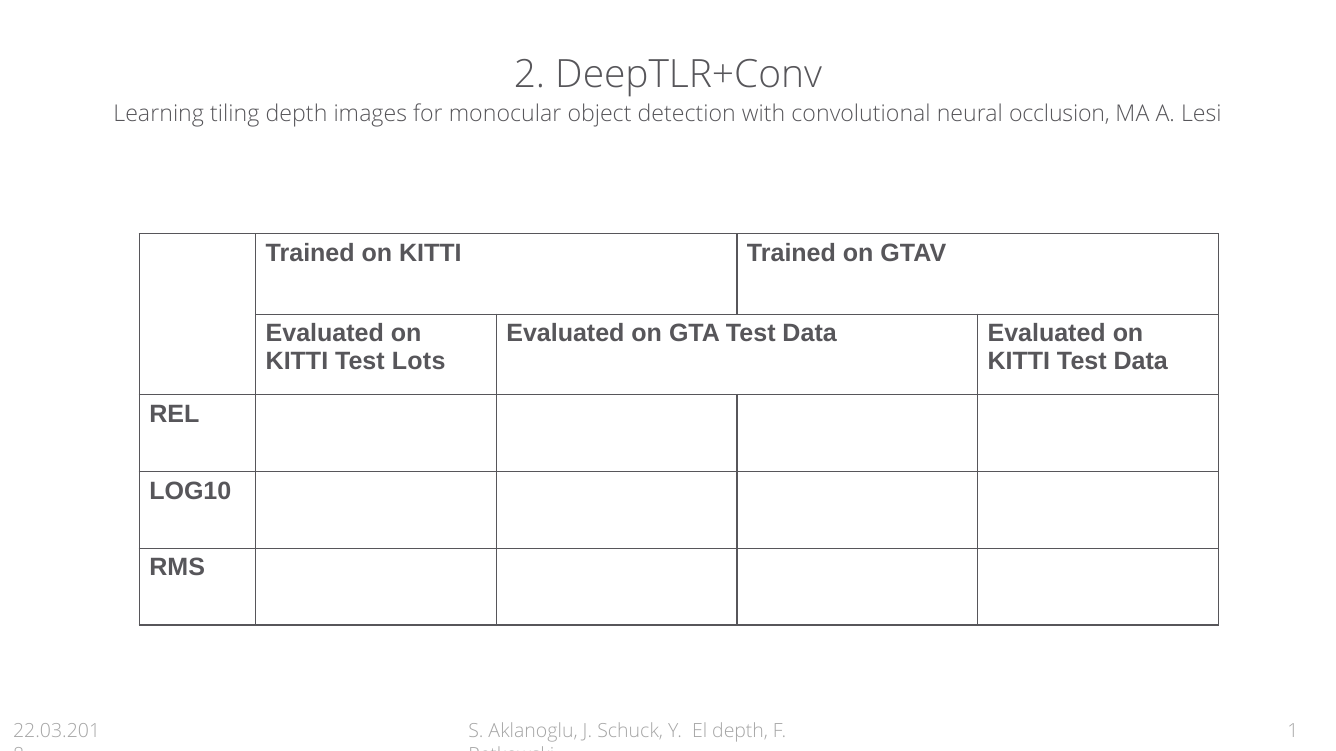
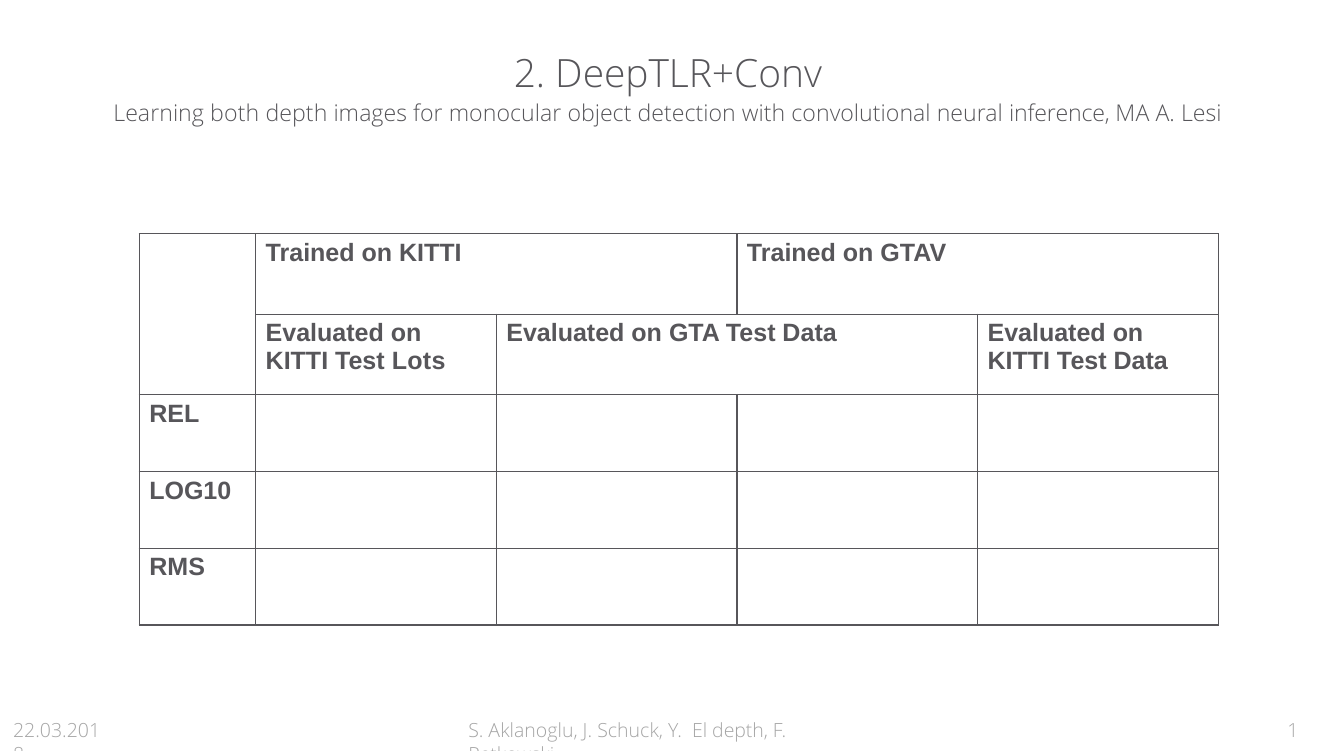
tiling: tiling -> both
occlusion: occlusion -> inference
